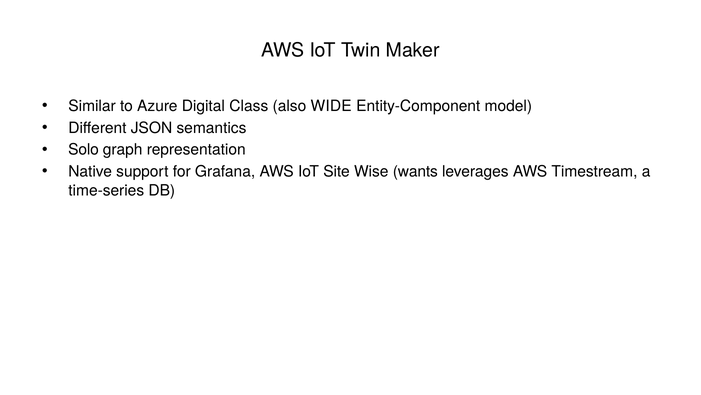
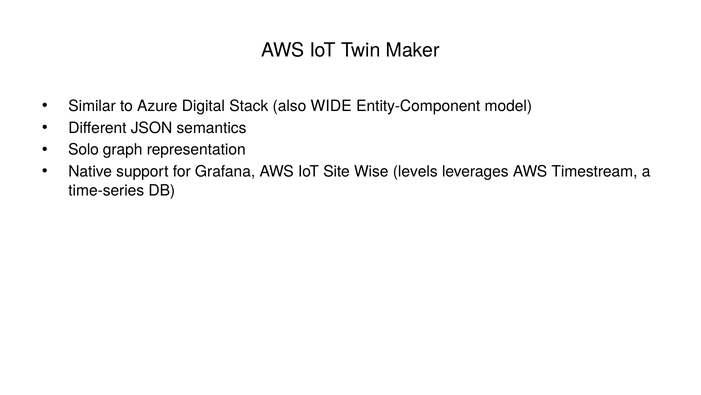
Class: Class -> Stack
wants: wants -> levels
